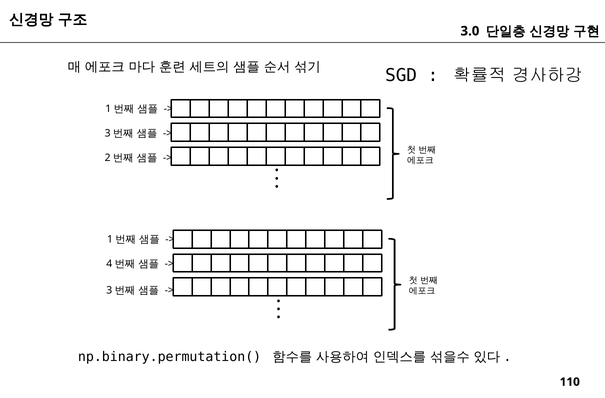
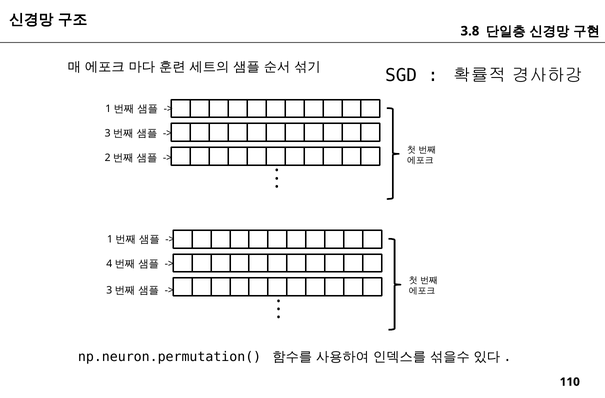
3.0: 3.0 -> 3.8
np.binary.permutation(: np.binary.permutation( -> np.neuron.permutation(
